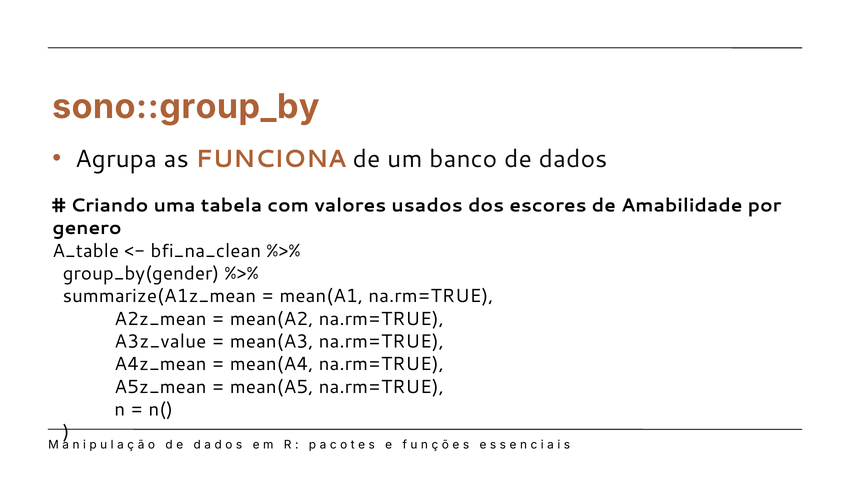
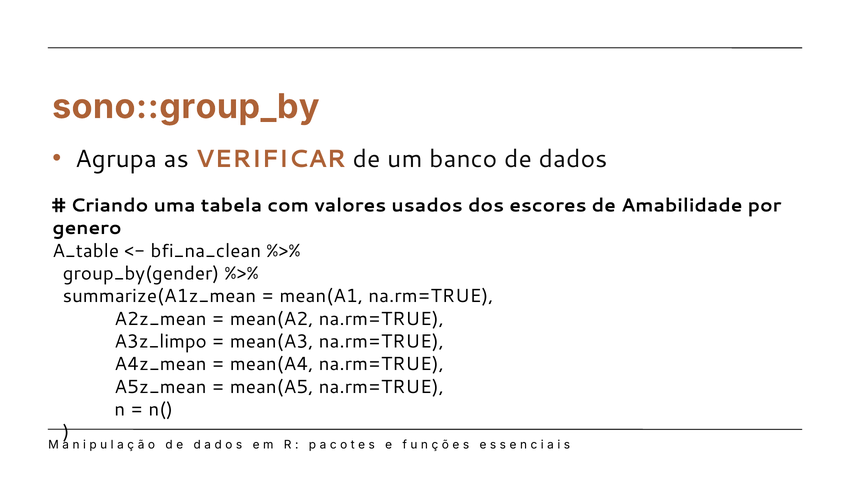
FUNCIONA: FUNCIONA -> VERIFICAR
A3z_value: A3z_value -> A3z_limpo
